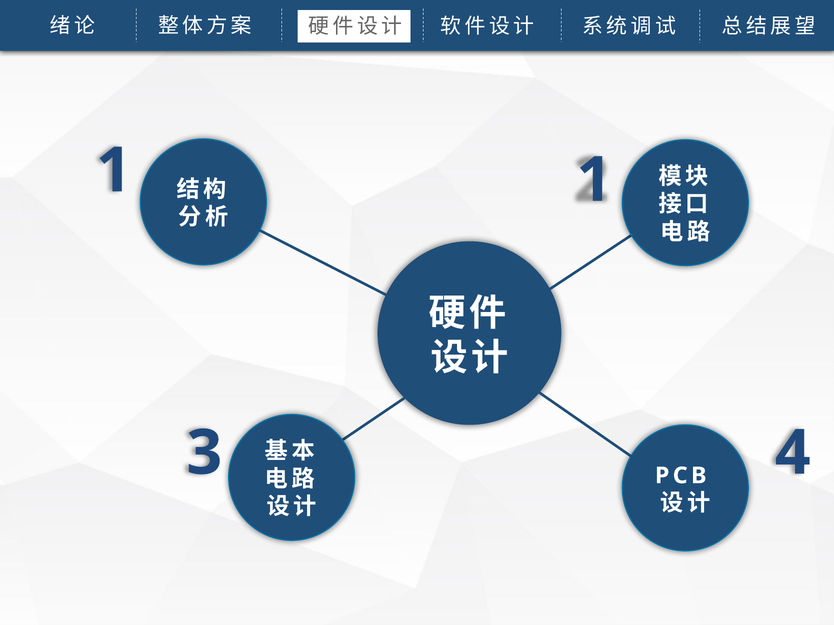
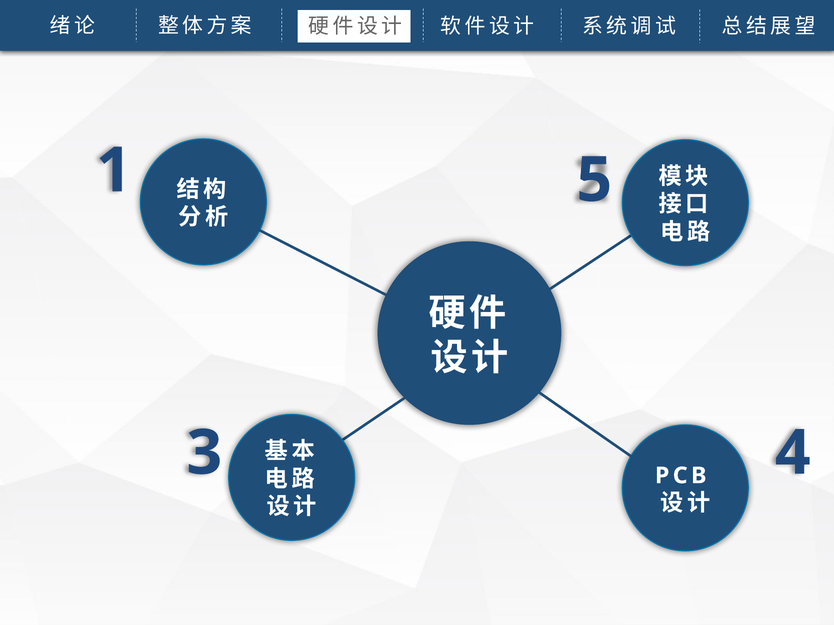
1 1: 1 -> 5
